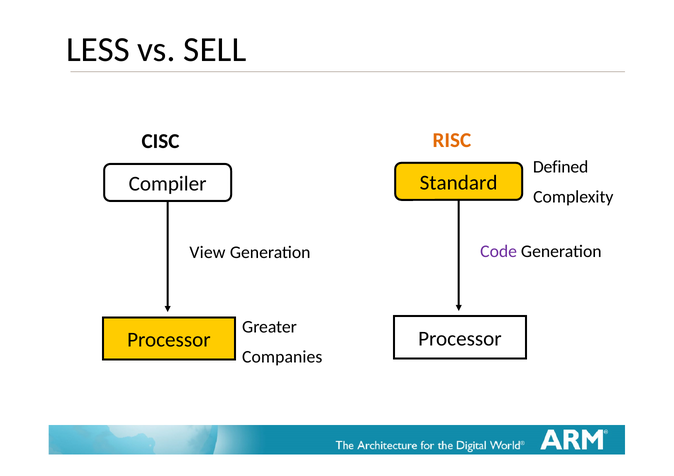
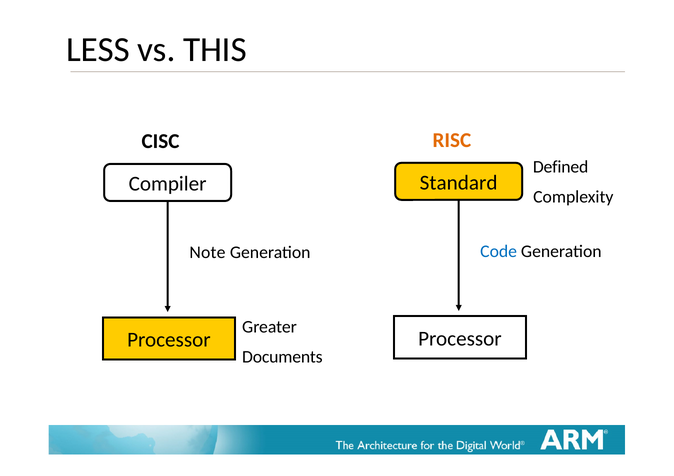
SELL: SELL -> THIS
Code colour: purple -> blue
View: View -> Note
Companies: Companies -> Documents
